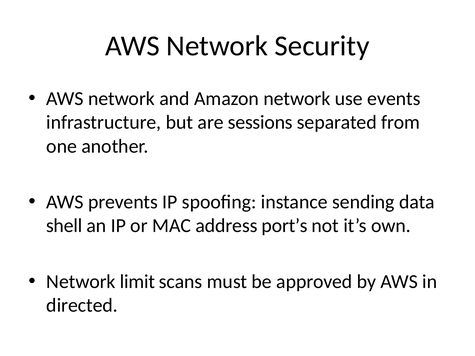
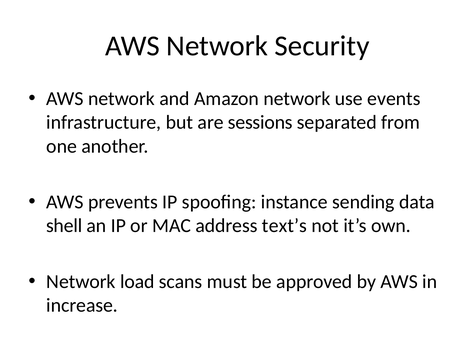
port’s: port’s -> text’s
limit: limit -> load
directed: directed -> increase
